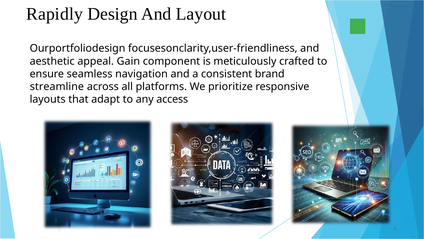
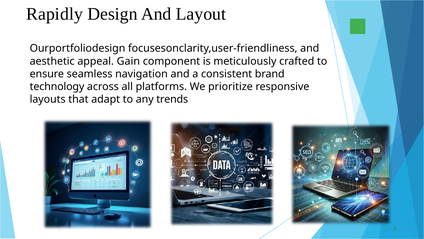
streamline: streamline -> technology
access: access -> trends
